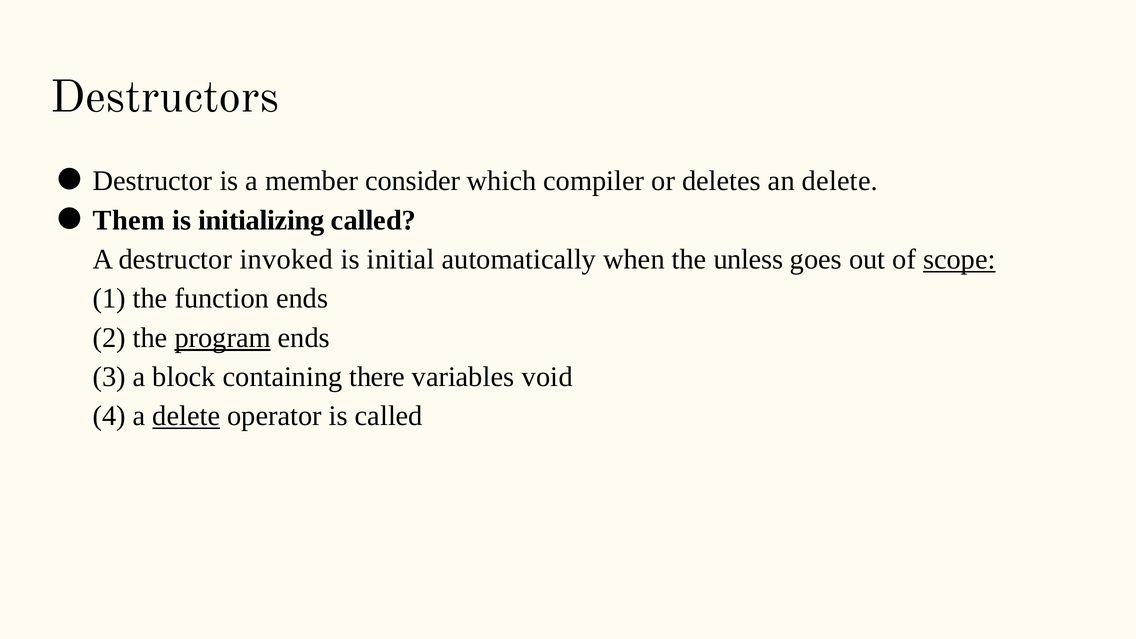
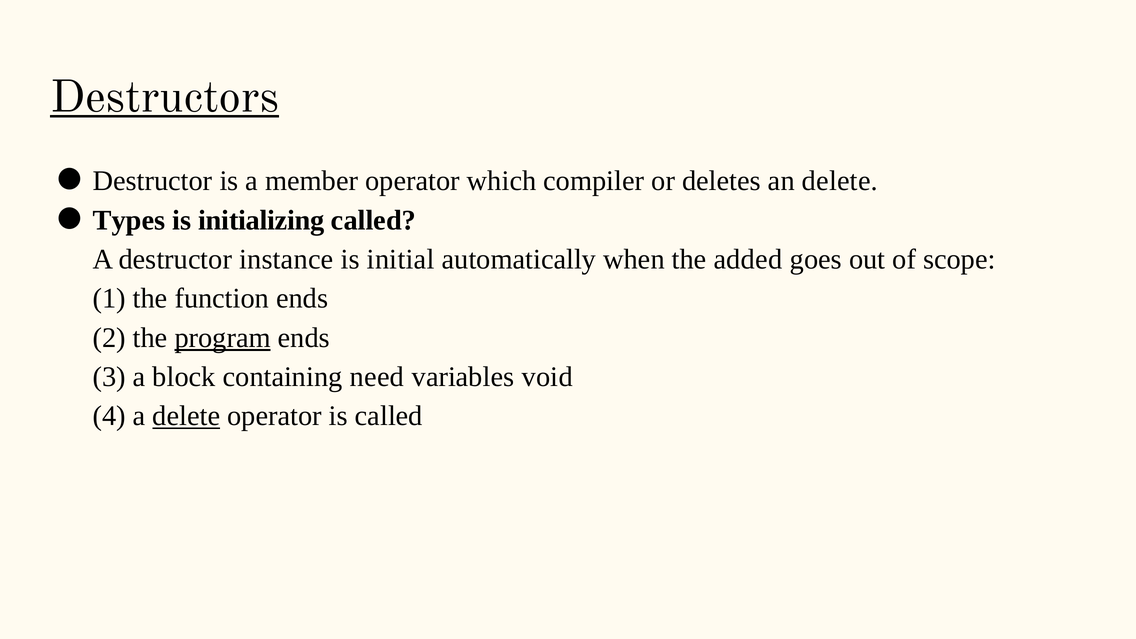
Destructors underline: none -> present
member consider: consider -> operator
Them: Them -> Types
invoked: invoked -> instance
unless: unless -> added
scope underline: present -> none
there: there -> need
